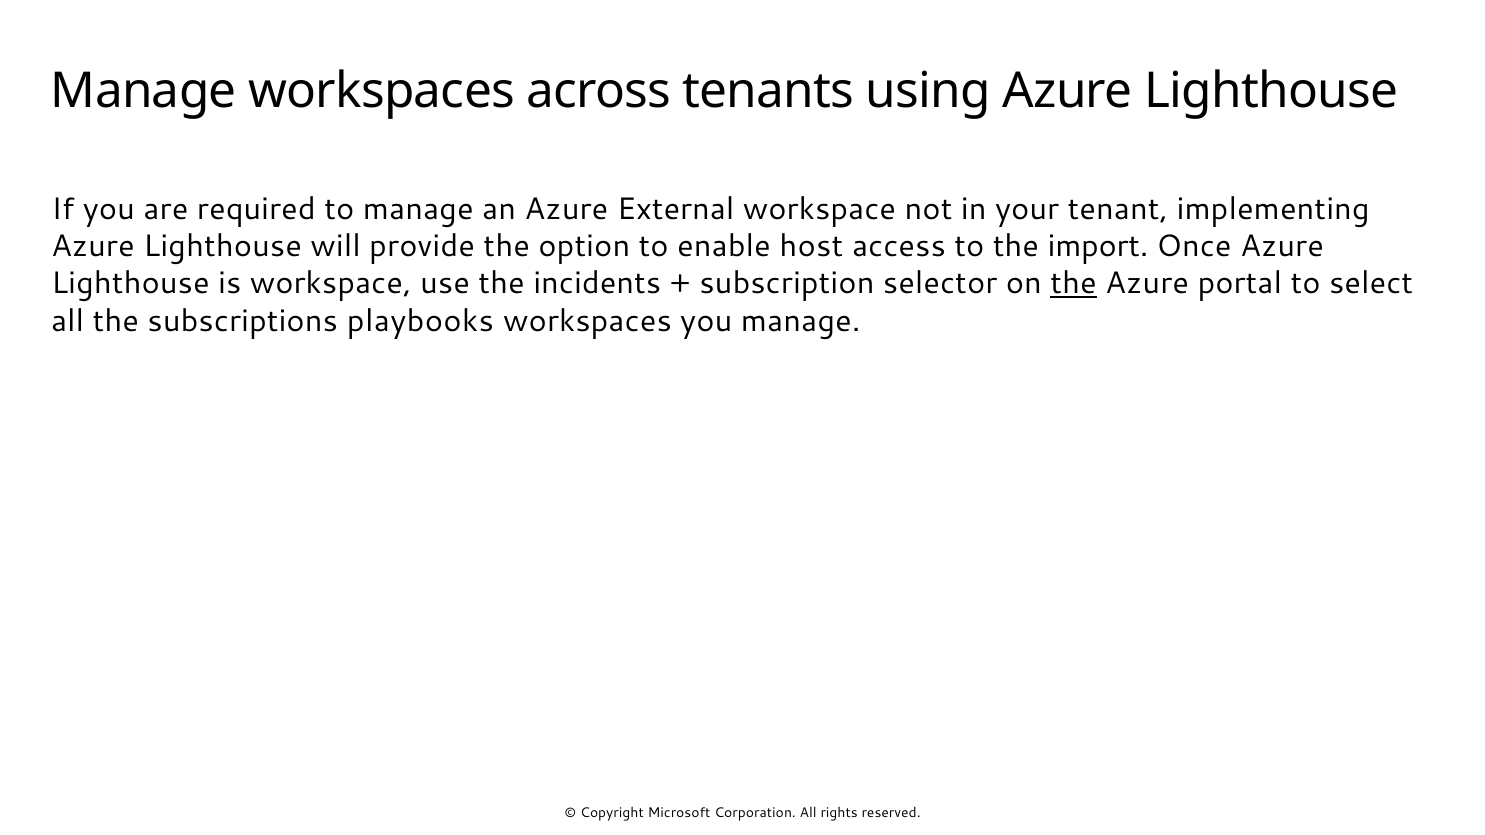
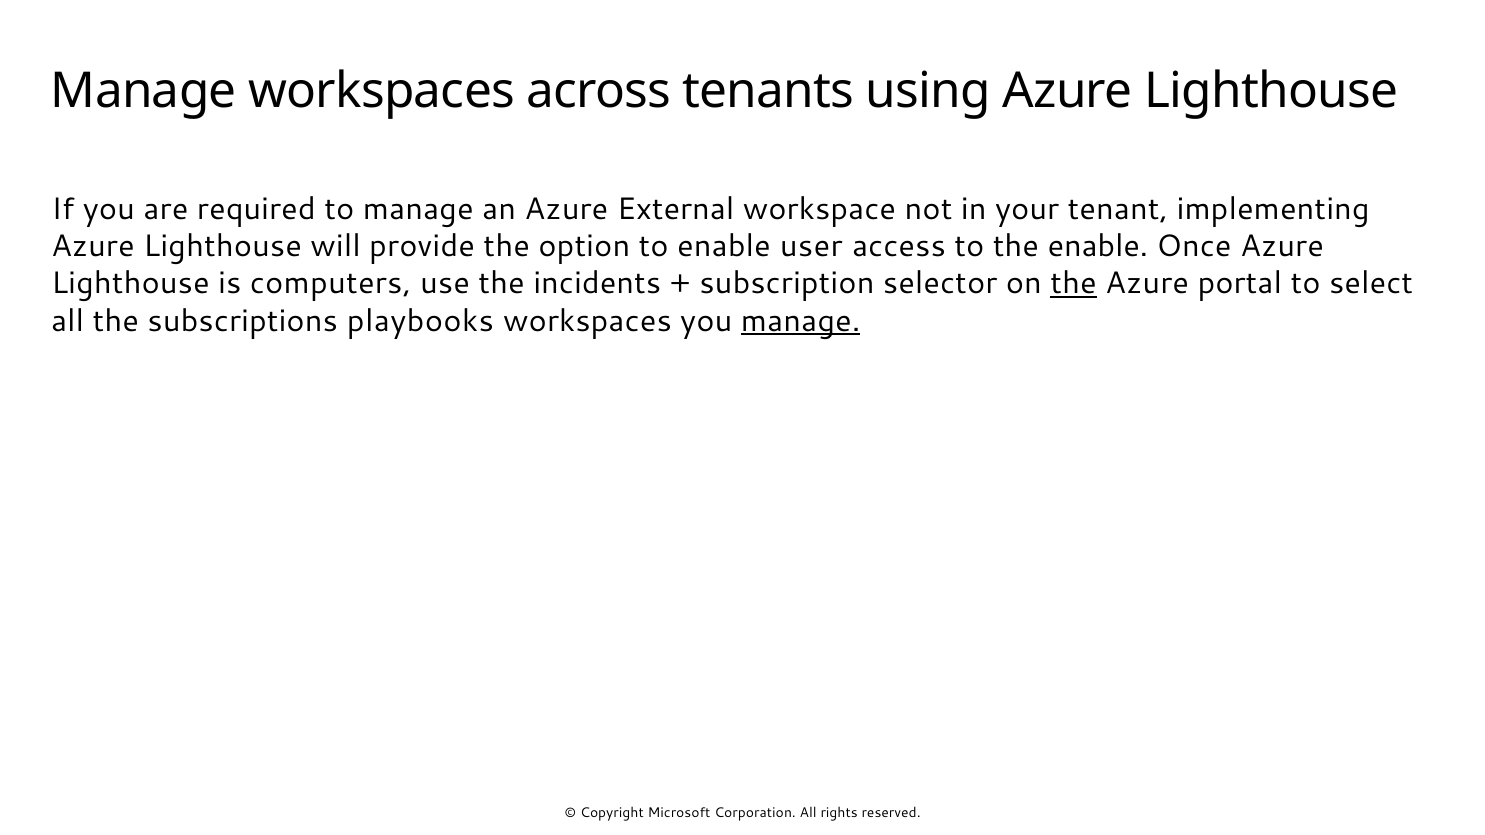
host: host -> user
the import: import -> enable
is workspace: workspace -> computers
manage at (801, 321) underline: none -> present
